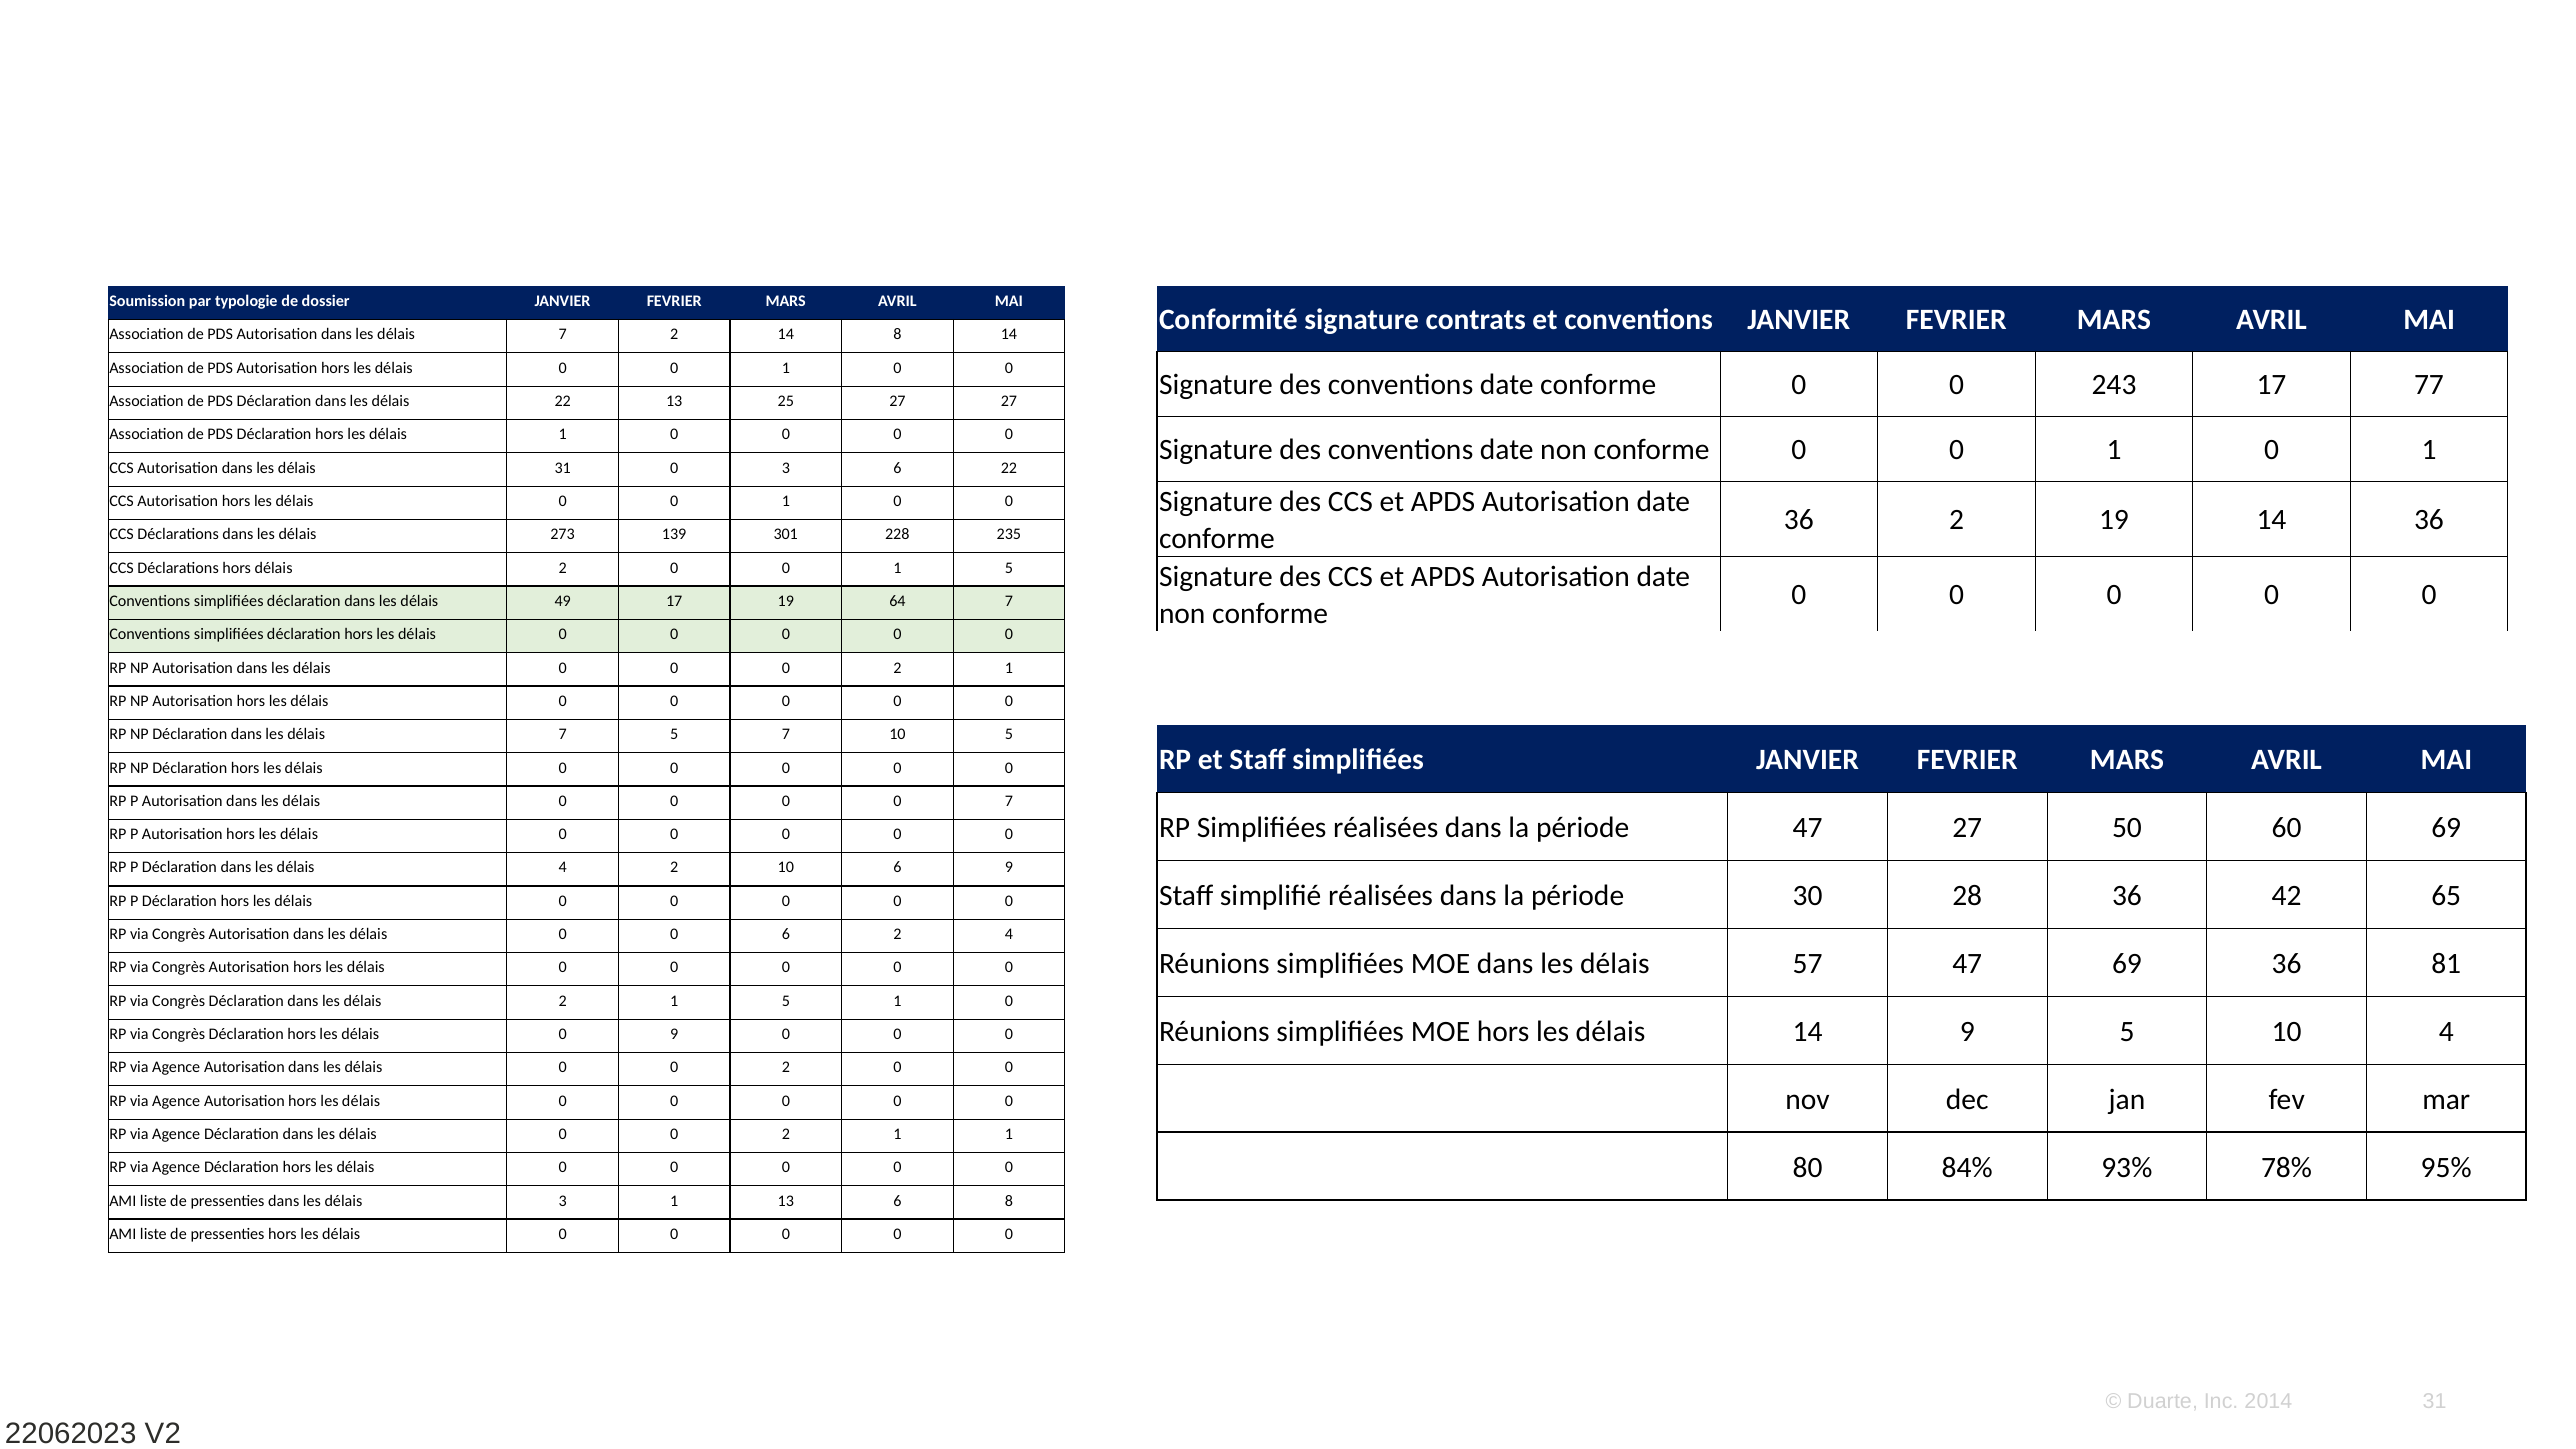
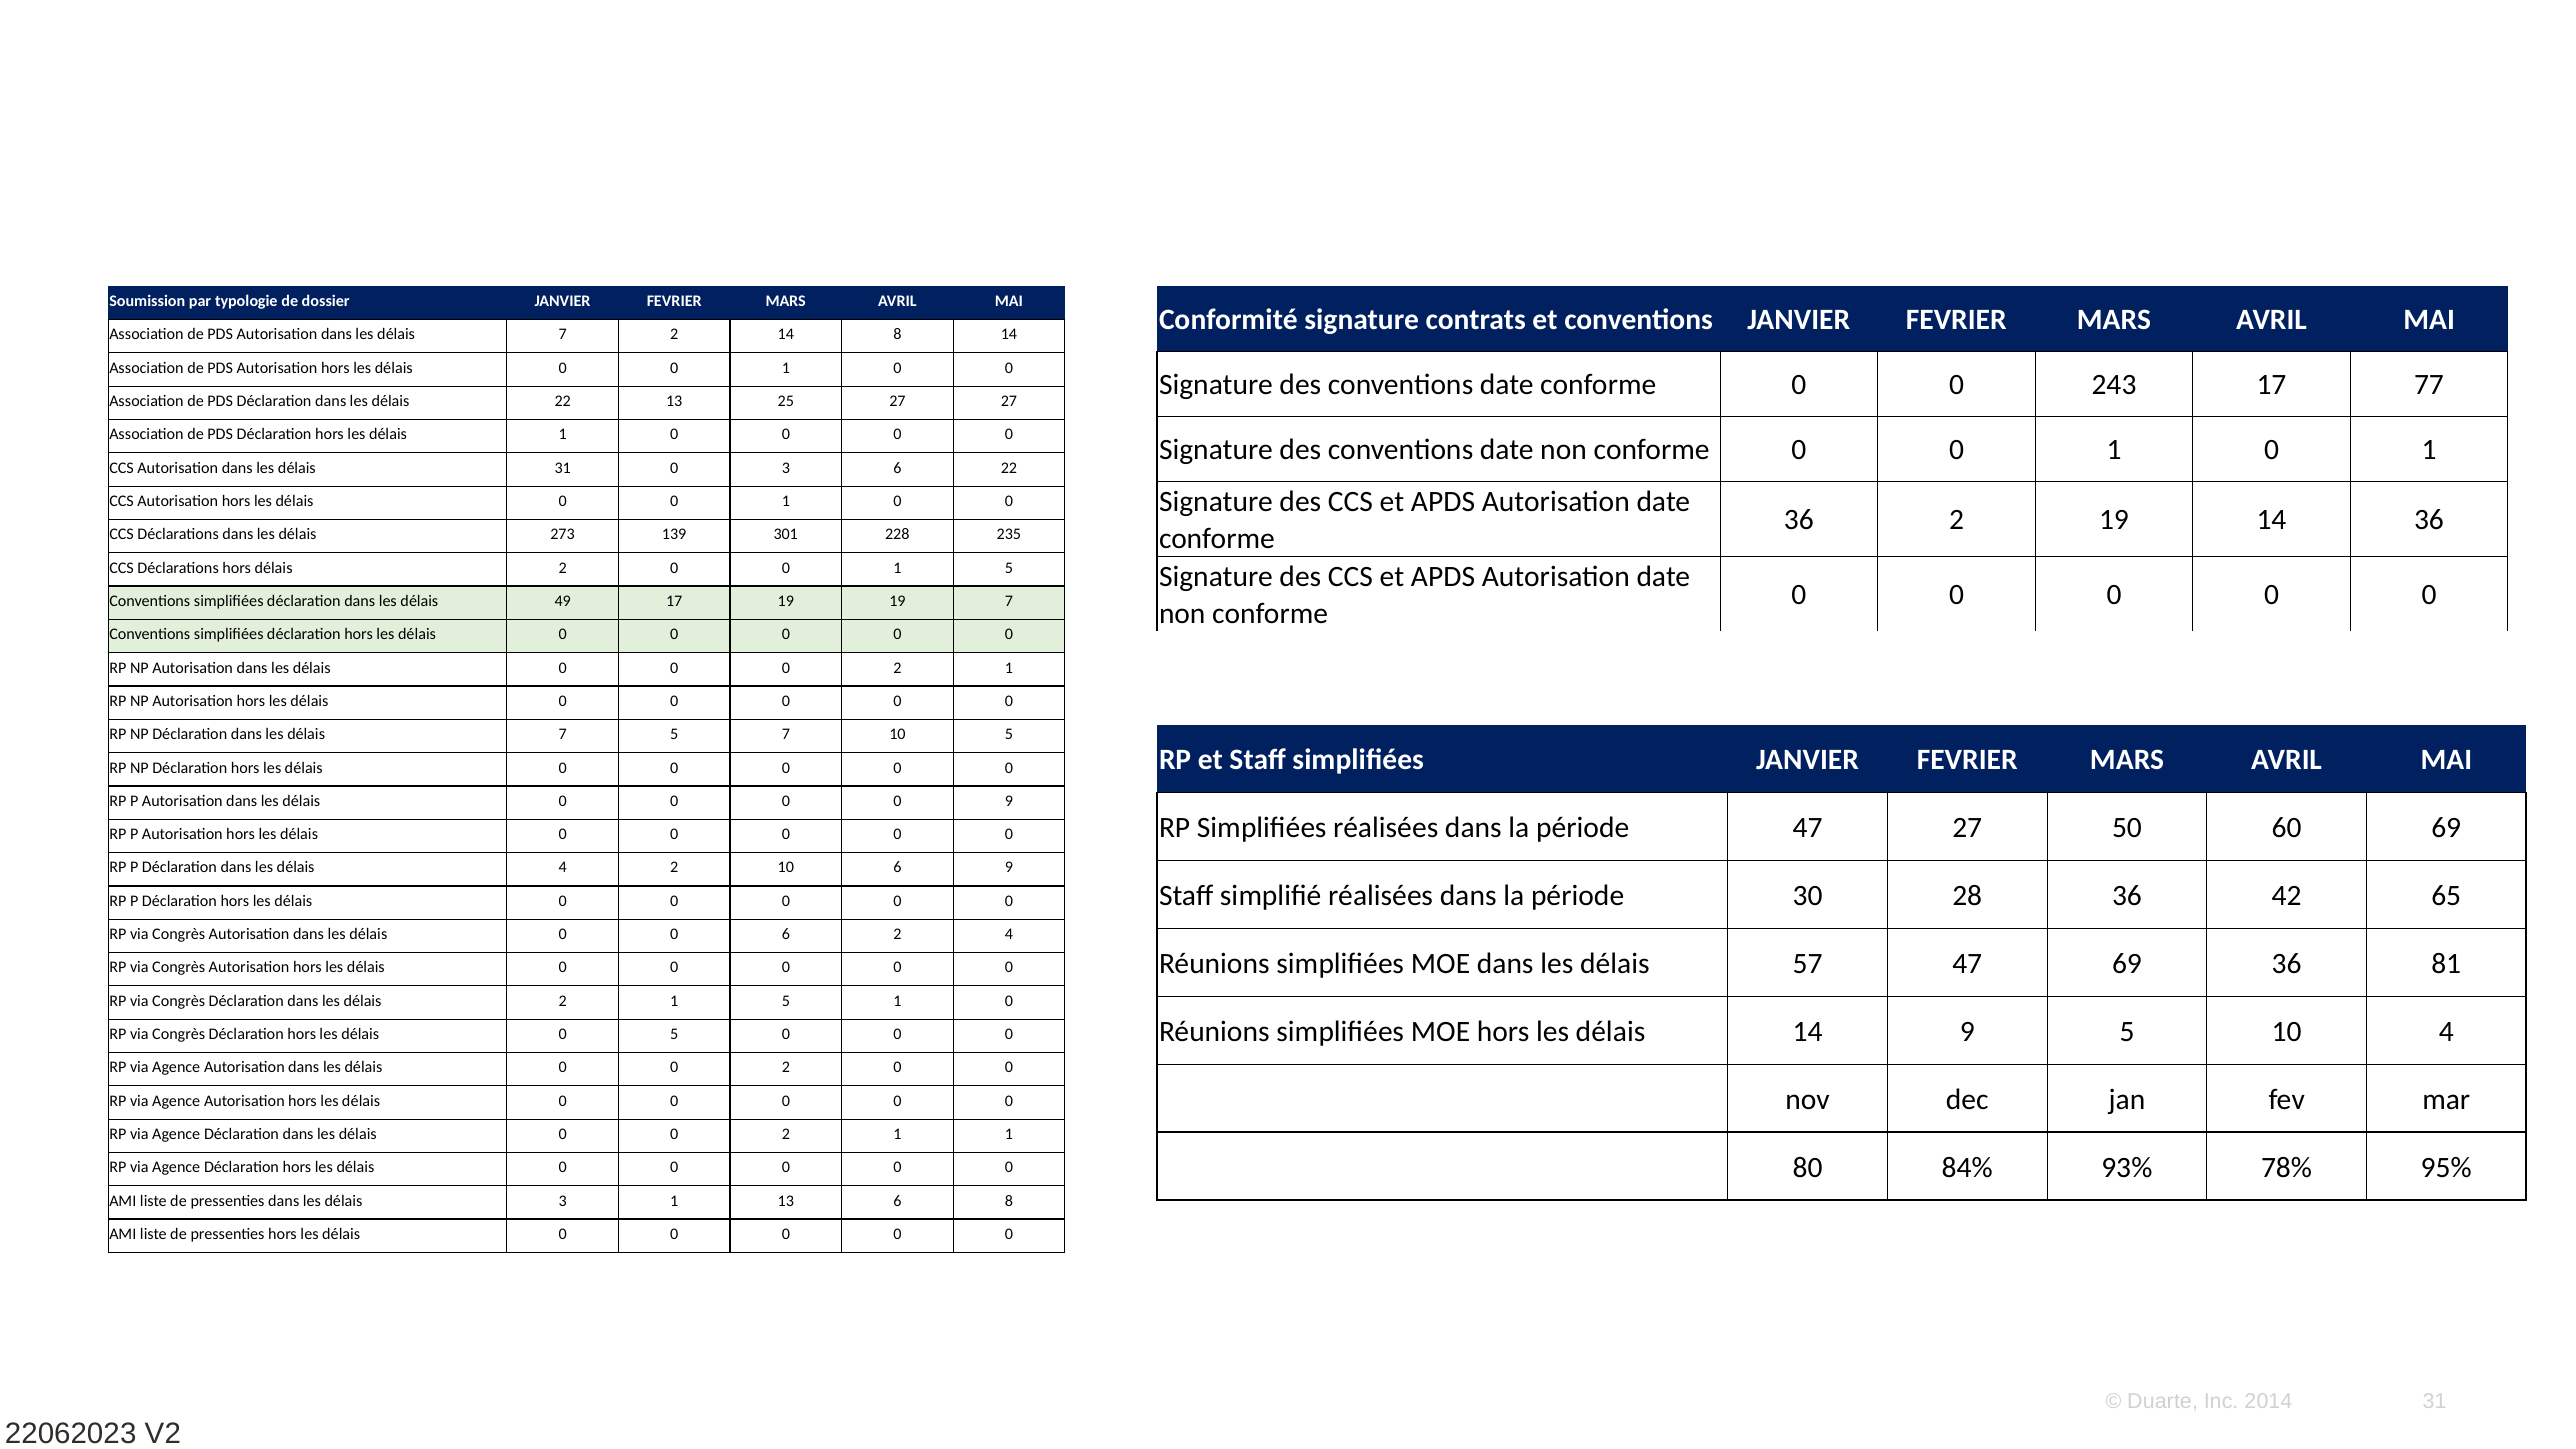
19 64: 64 -> 19
0 7: 7 -> 9
0 9: 9 -> 5
